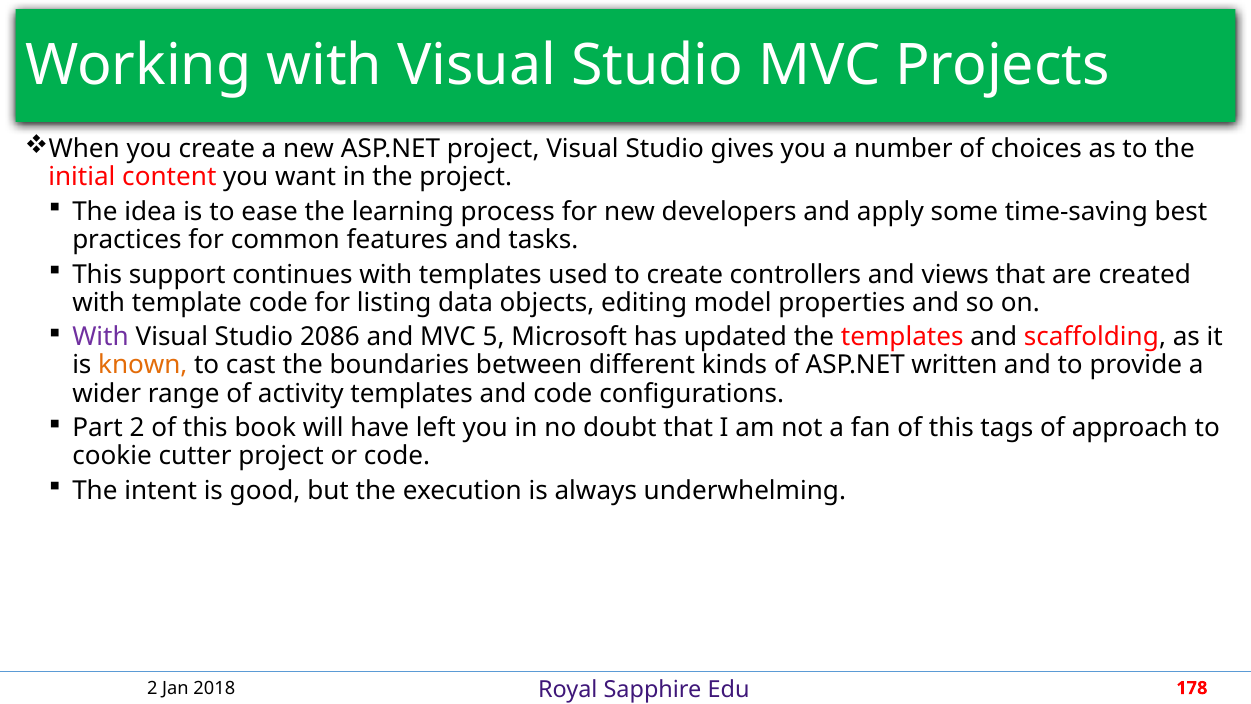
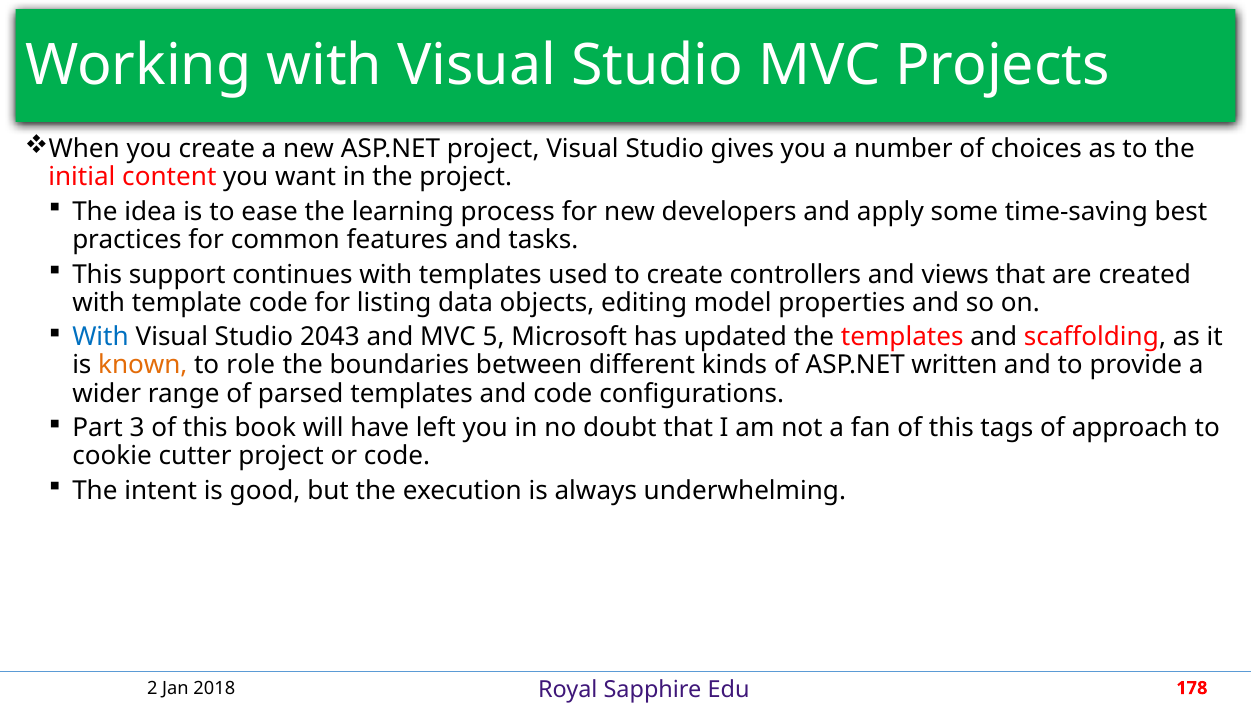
With at (100, 337) colour: purple -> blue
2086: 2086 -> 2043
cast: cast -> role
activity: activity -> parsed
Part 2: 2 -> 3
